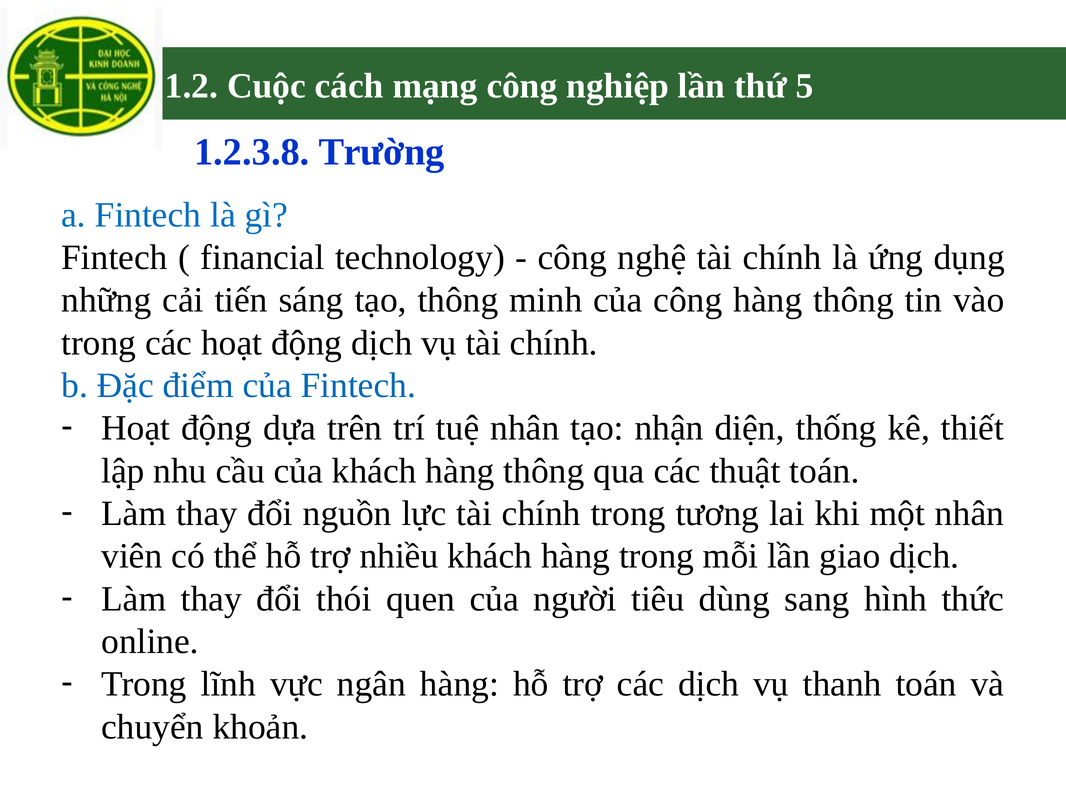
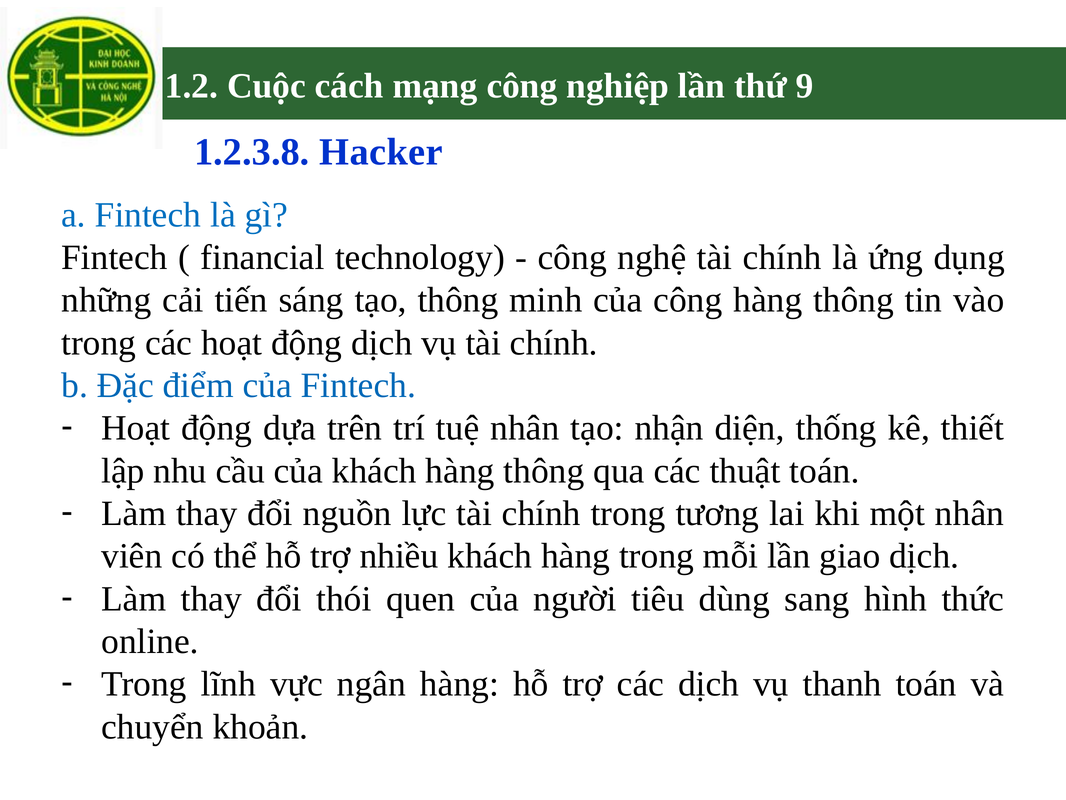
5: 5 -> 9
Trường: Trường -> Hacker
